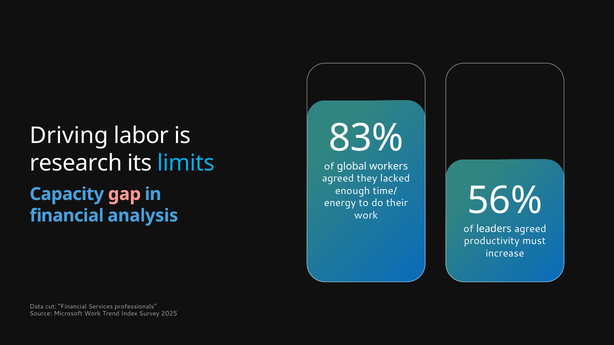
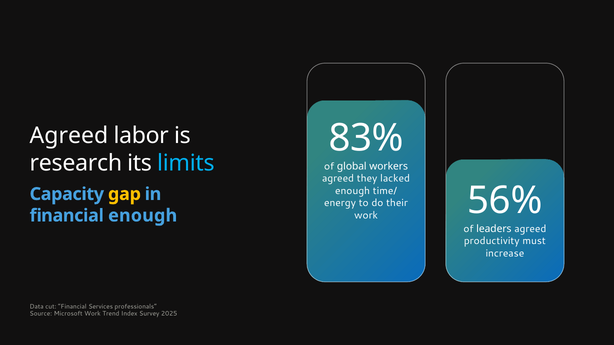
Driving at (69, 136): Driving -> Agreed
gap colour: pink -> yellow
financial analysis: analysis -> enough
